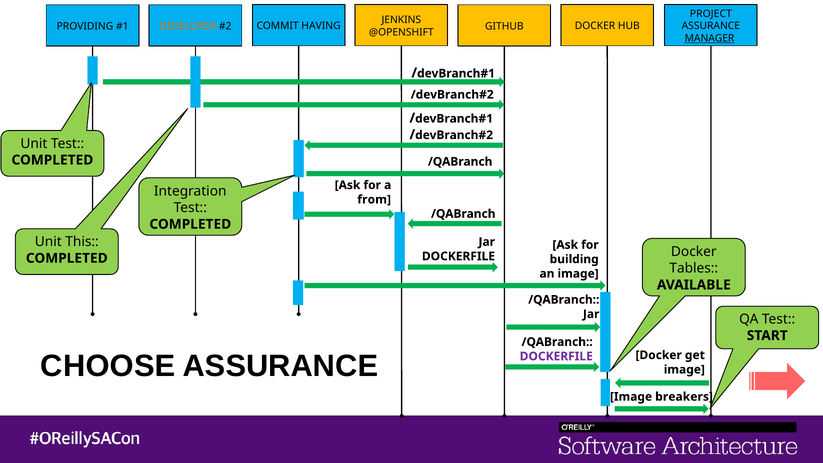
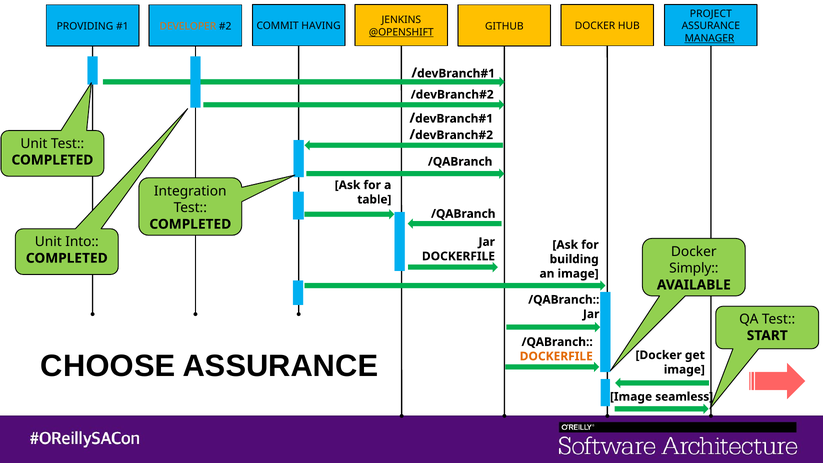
@OPENSHIFT underline: none -> present
from: from -> table
This: This -> Into
Tables: Tables -> Simply
DOCKERFILE at (556, 356) colour: purple -> orange
breakers: breakers -> seamless
